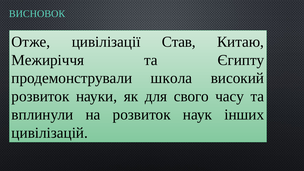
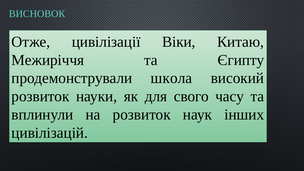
Став: Став -> Віки
